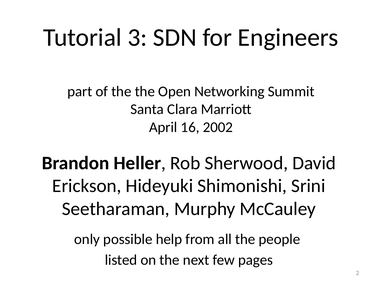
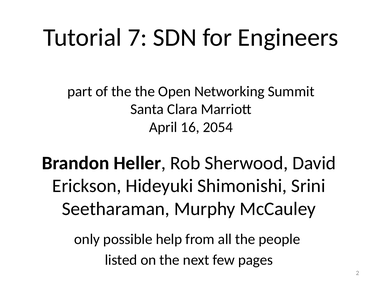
3: 3 -> 7
2002: 2002 -> 2054
